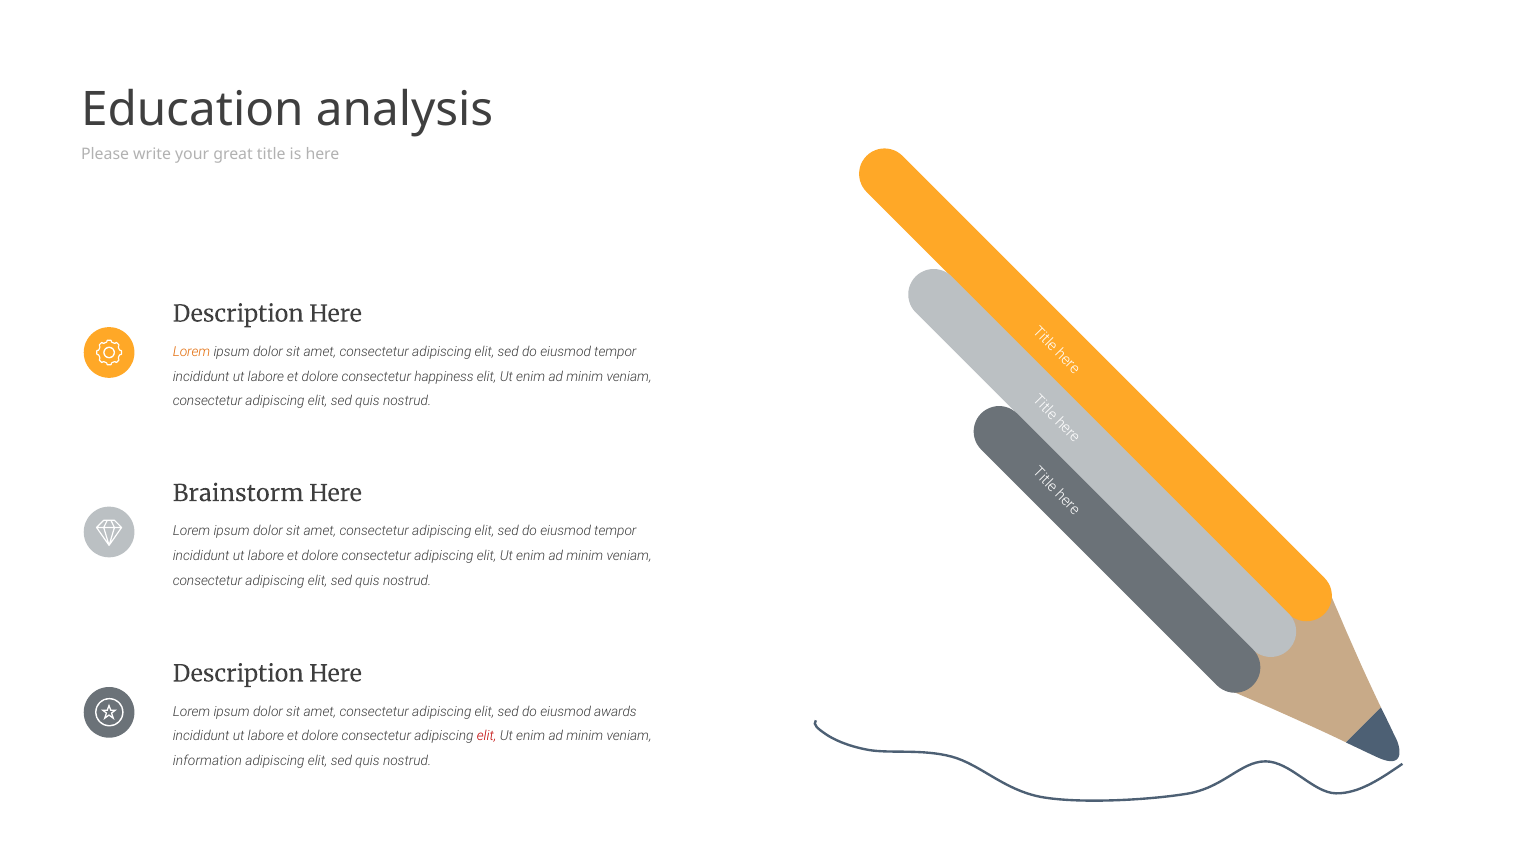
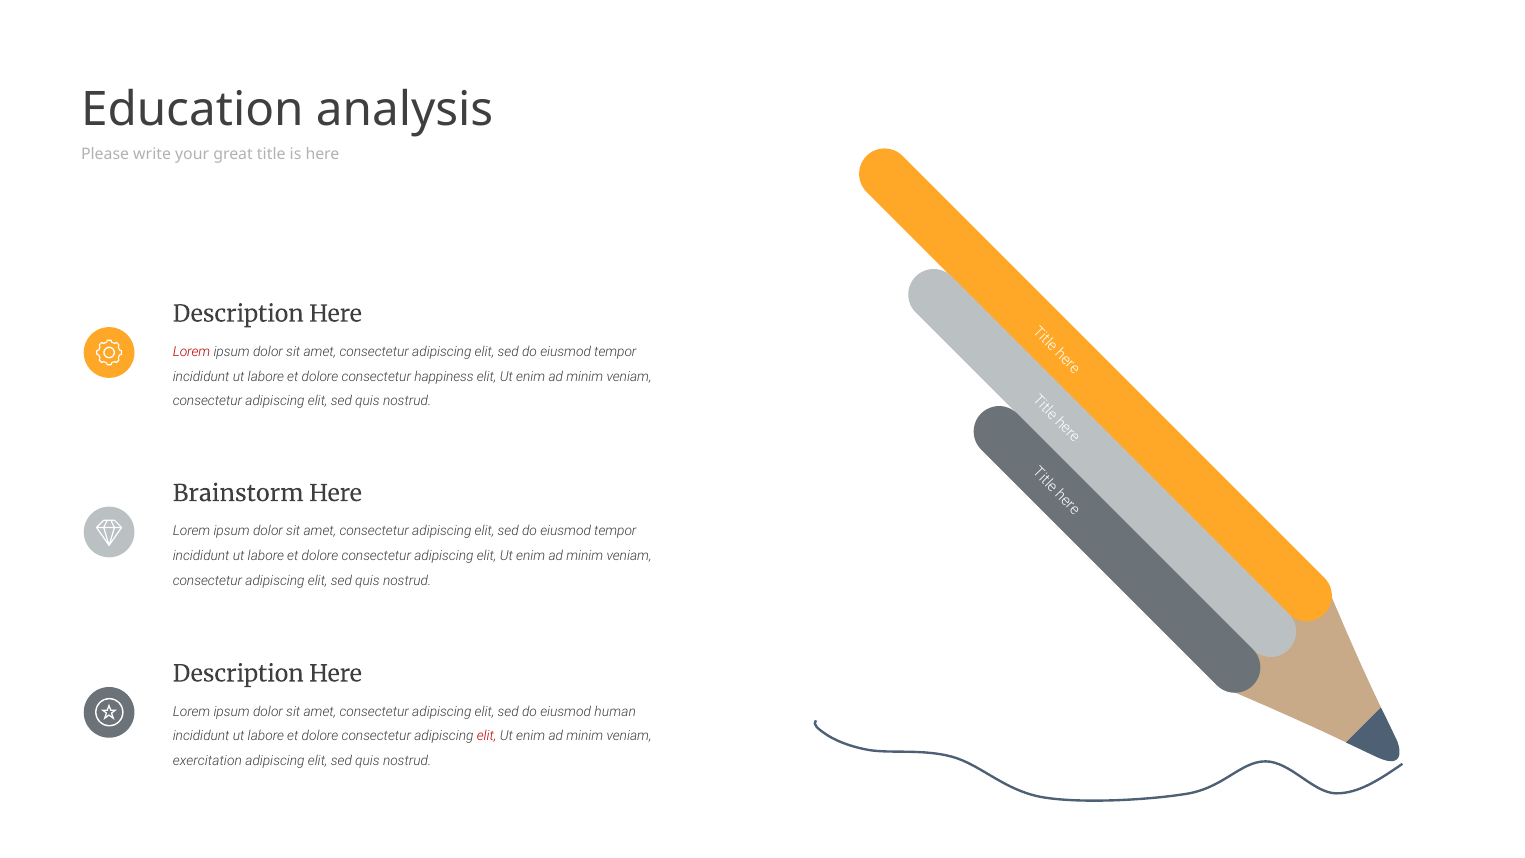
Lorem at (192, 352) colour: orange -> red
awards: awards -> human
information: information -> exercitation
